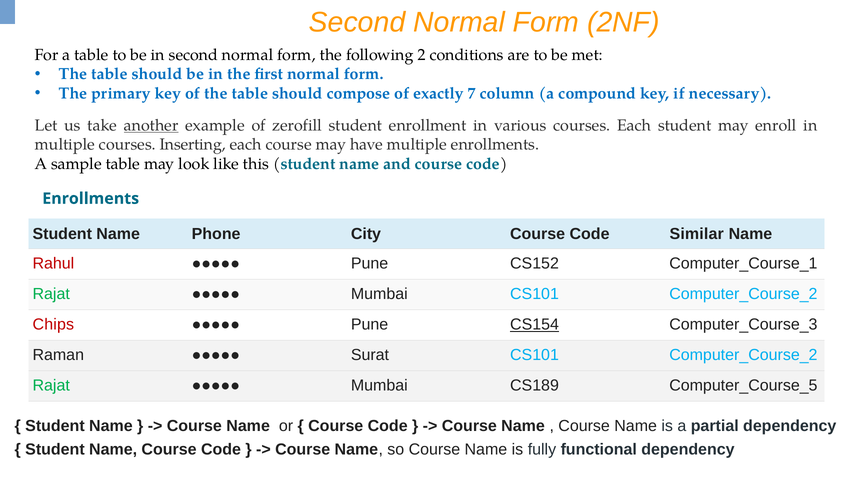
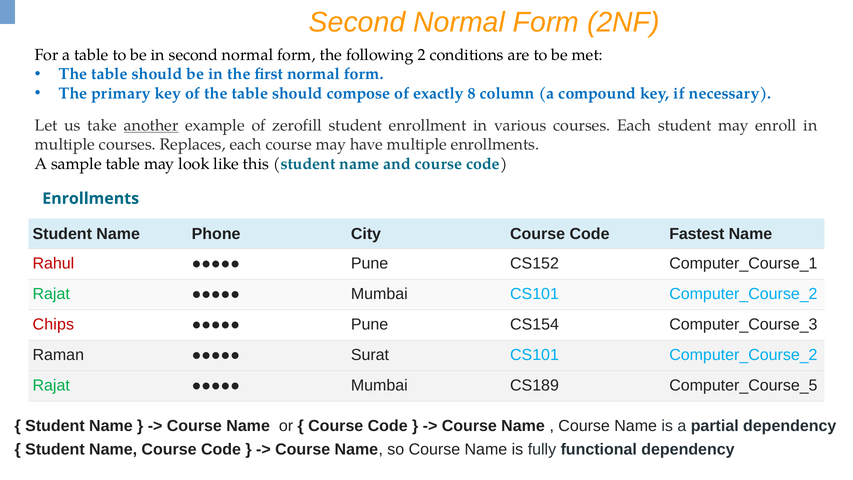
7: 7 -> 8
Inserting: Inserting -> Replaces
Similar: Similar -> Fastest
CS154 underline: present -> none
